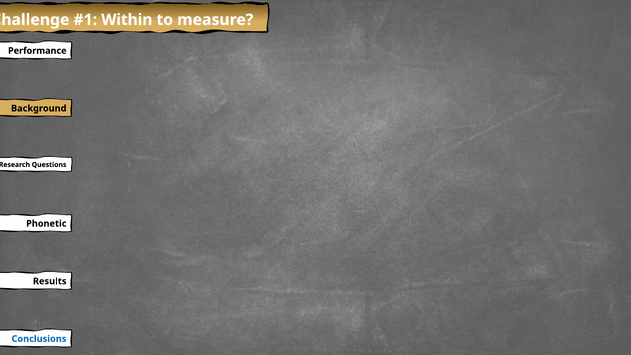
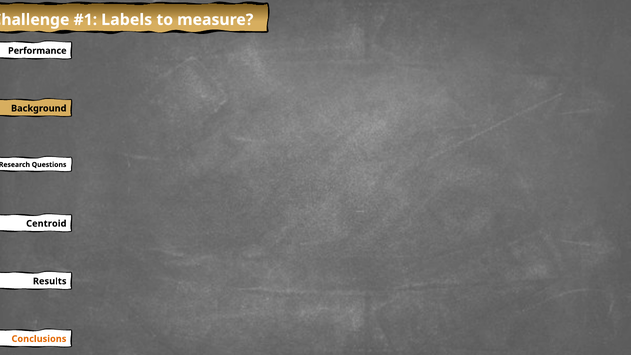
Within: Within -> Labels
Phonetic: Phonetic -> Centroid
Conclusions colour: blue -> orange
